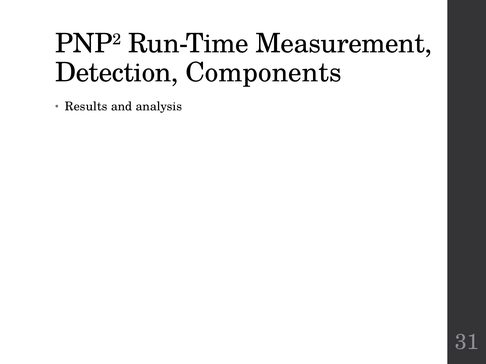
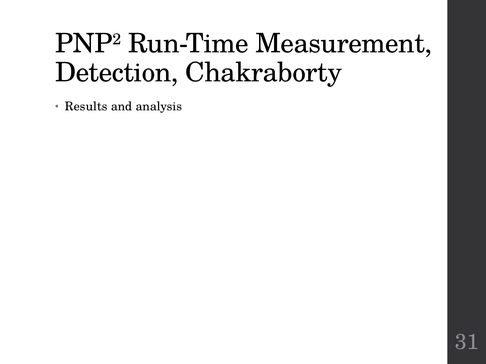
Components: Components -> Chakraborty
